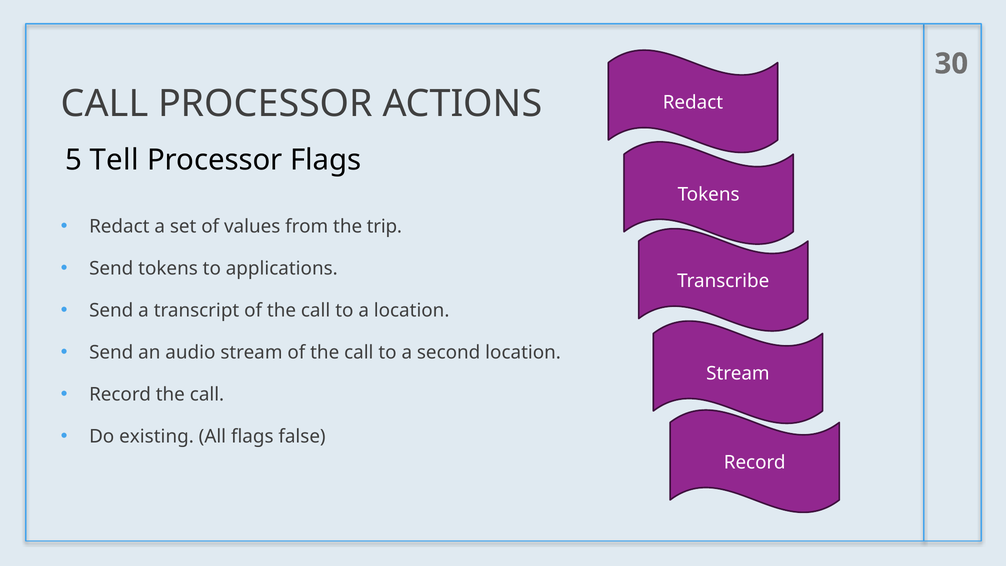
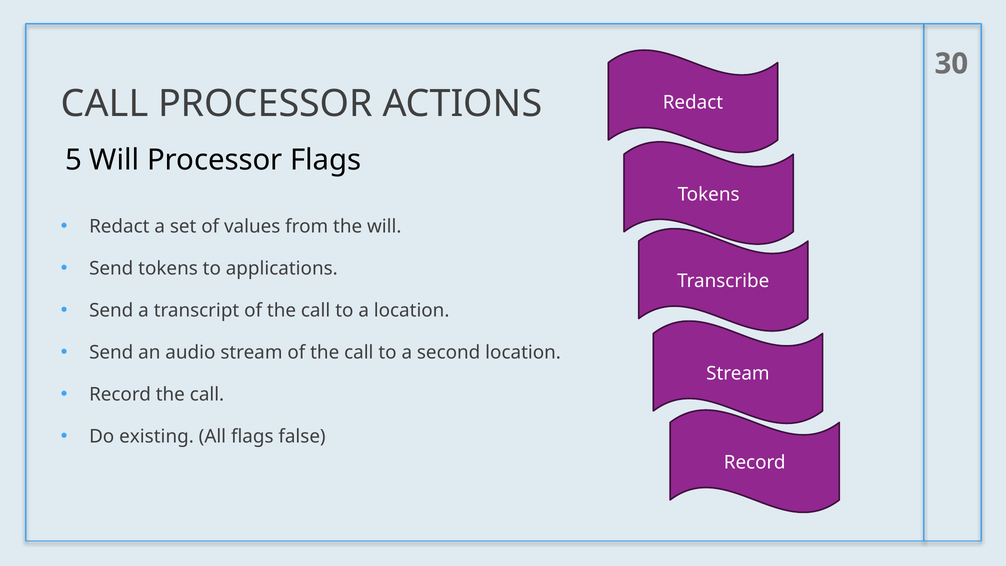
5 Tell: Tell -> Will
the trip: trip -> will
